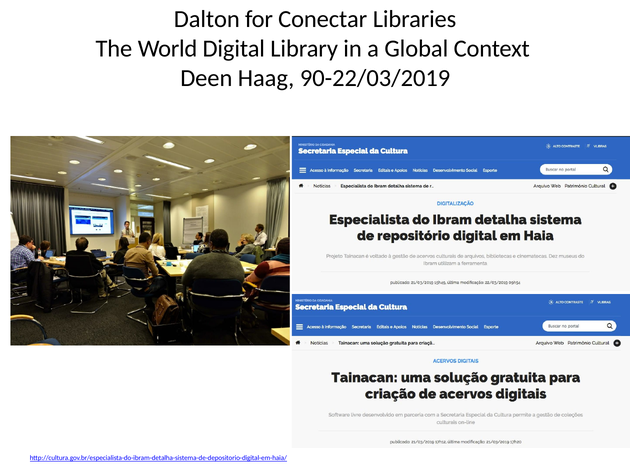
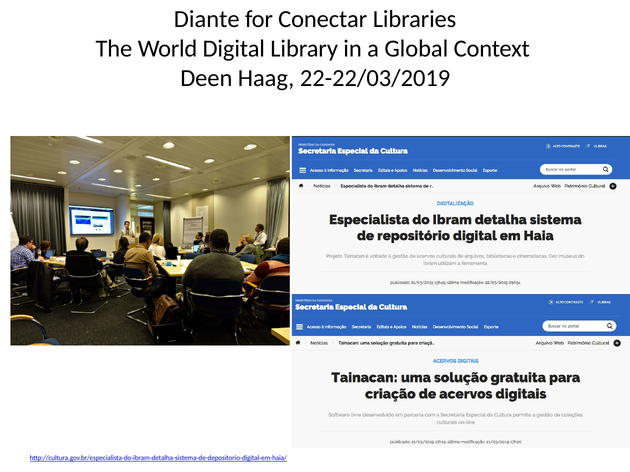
Dalton: Dalton -> Diante
90-22/03/2019: 90-22/03/2019 -> 22-22/03/2019
